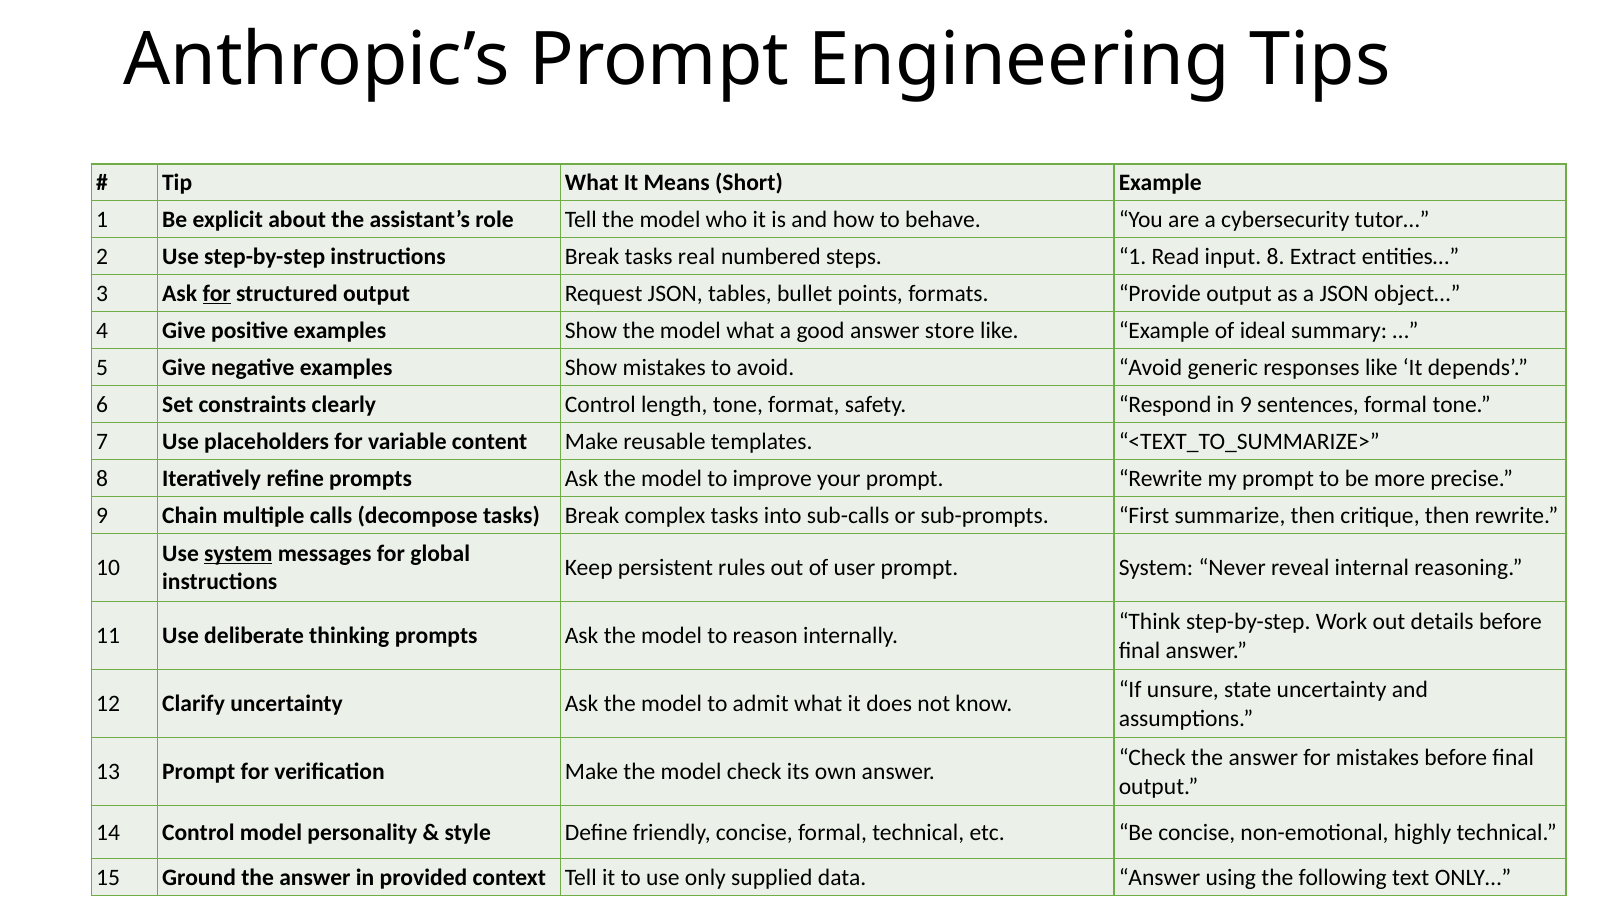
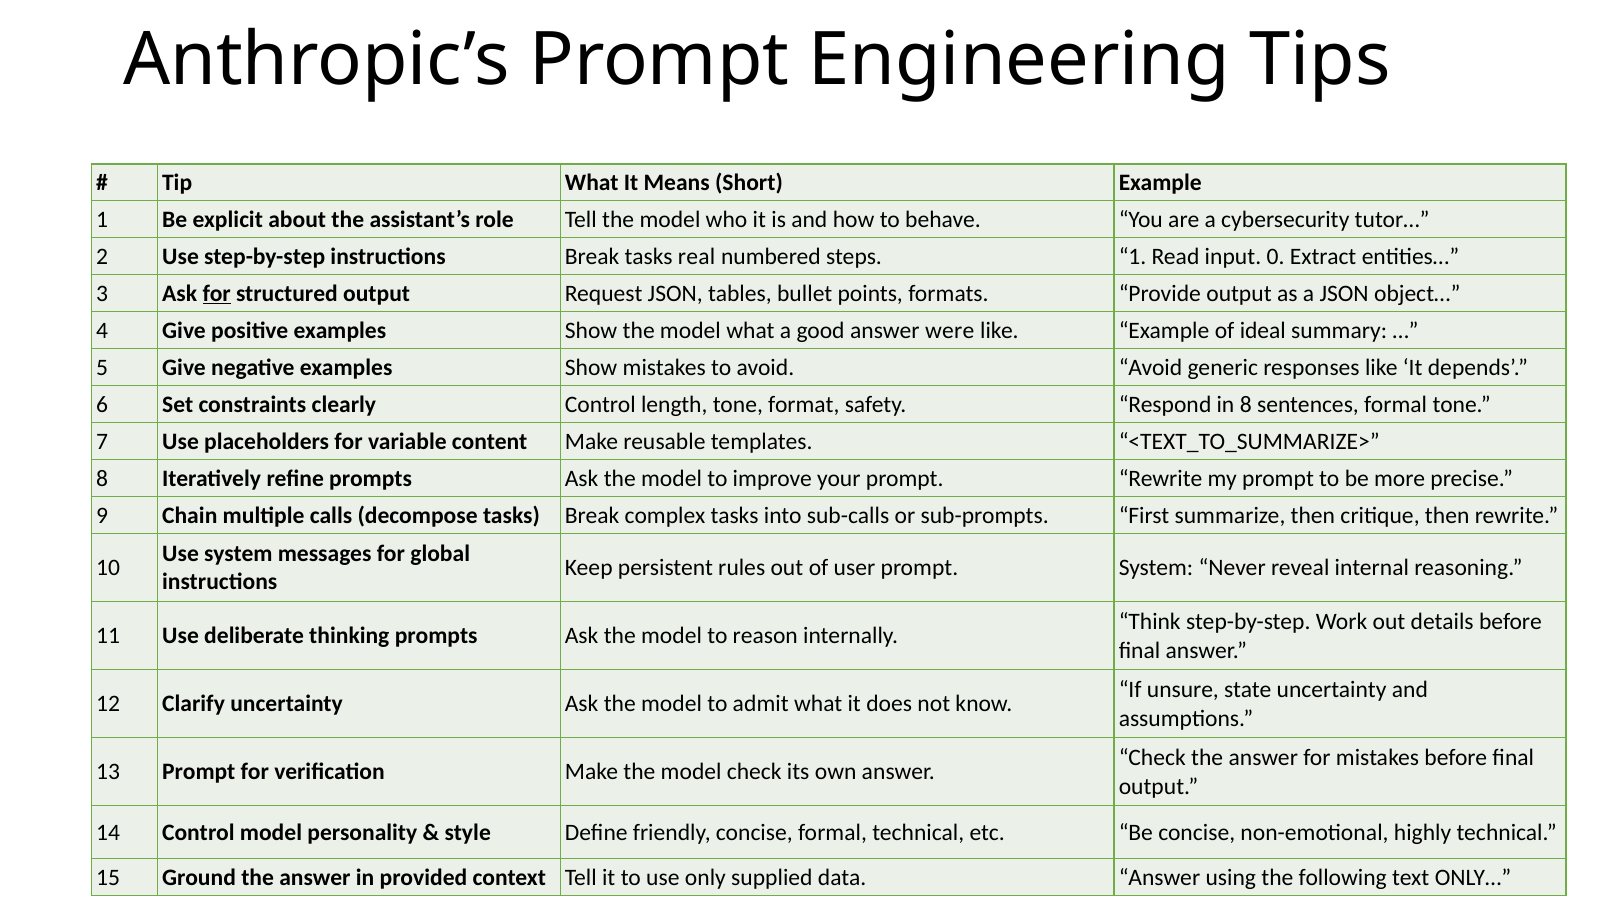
input 8: 8 -> 0
store: store -> were
in 9: 9 -> 8
system at (238, 554) underline: present -> none
